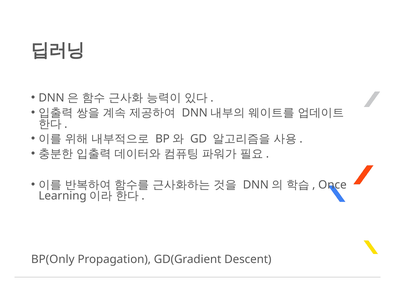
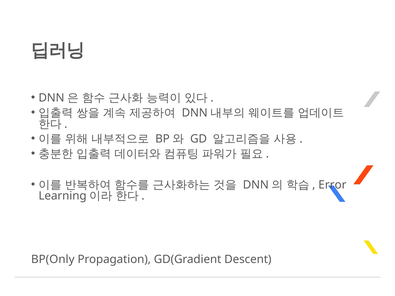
Once: Once -> Error
